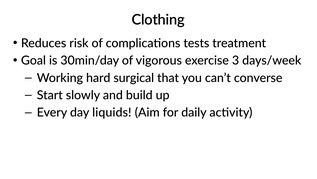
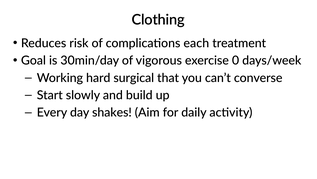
tests: tests -> each
3: 3 -> 0
liquids: liquids -> shakes
